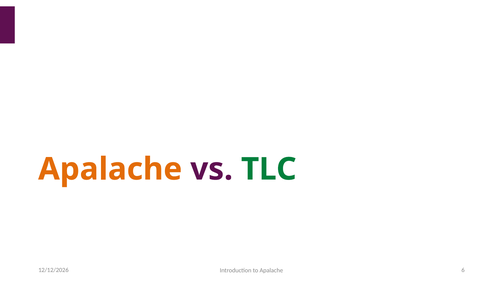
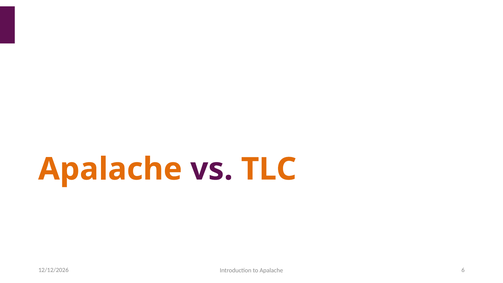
TLC colour: green -> orange
